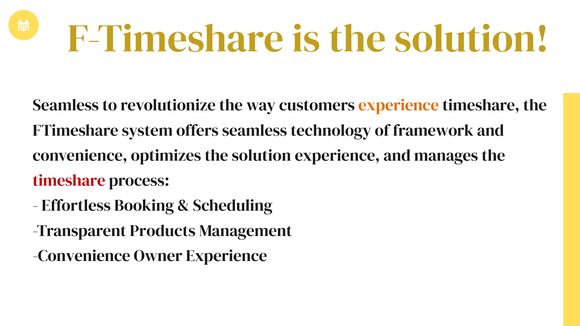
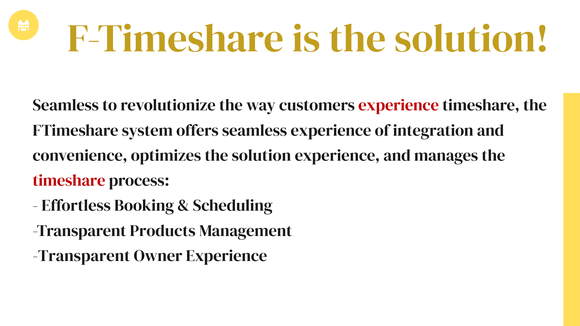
experience at (399, 105) colour: orange -> red
seamless technology: technology -> experience
framework: framework -> integration
Convenience at (81, 256): Convenience -> Transparent
